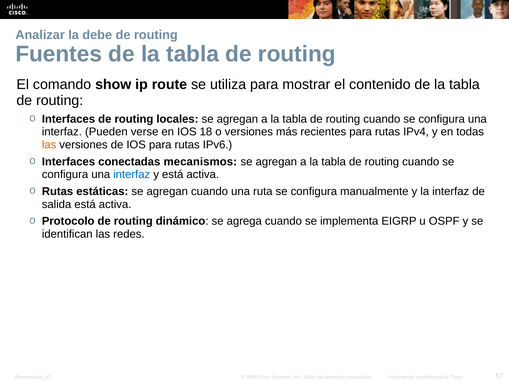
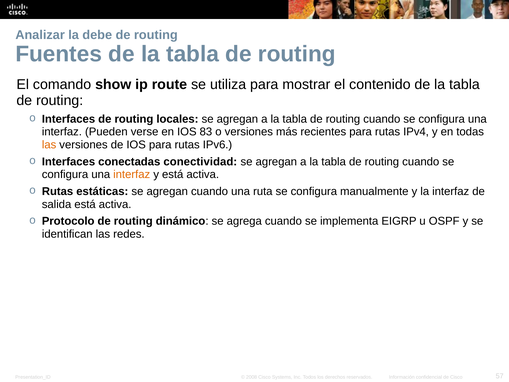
18: 18 -> 83
mecanismos: mecanismos -> conectividad
interfaz at (132, 174) colour: blue -> orange
